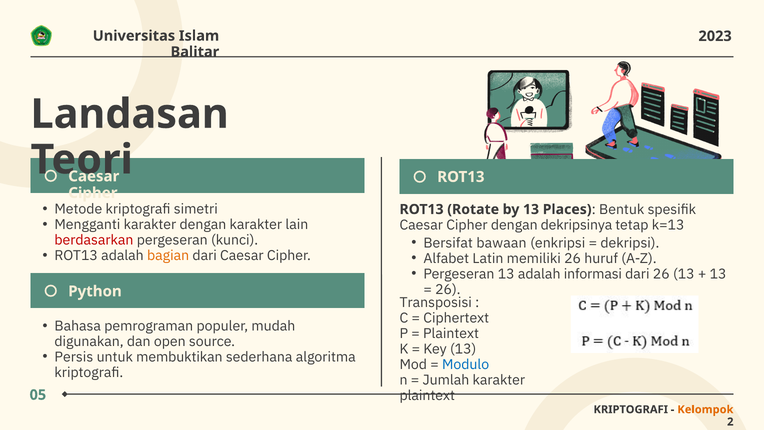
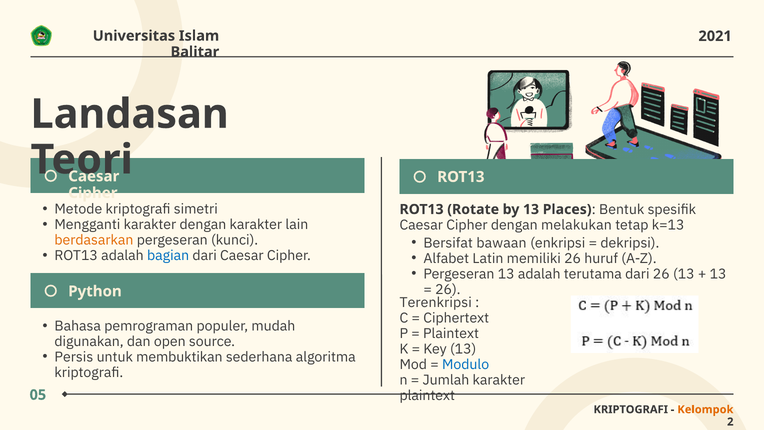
2023: 2023 -> 2021
dekripsinya: dekripsinya -> melakukan
berdasarkan colour: red -> orange
bagian colour: orange -> blue
informasi: informasi -> terutama
Transposisi: Transposisi -> Terenkripsi
